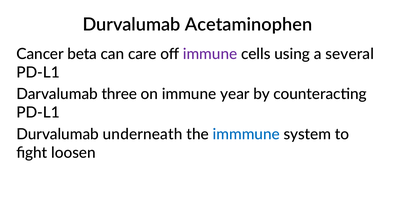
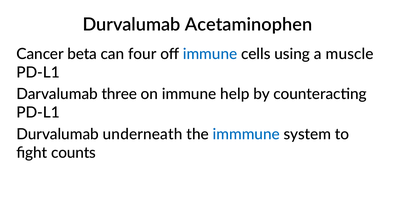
care: care -> four
immune at (210, 54) colour: purple -> blue
several: several -> muscle
year: year -> help
loosen: loosen -> counts
